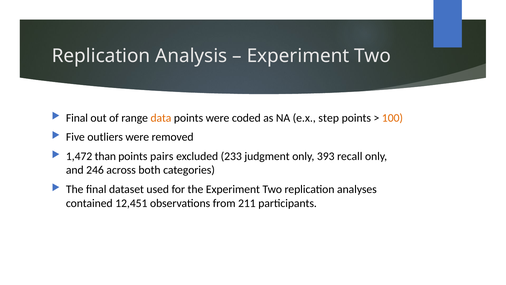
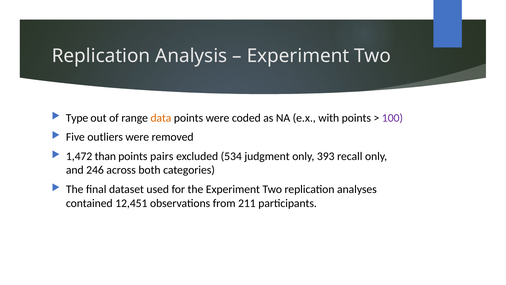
Final at (77, 118): Final -> Type
step: step -> with
100 colour: orange -> purple
233: 233 -> 534
